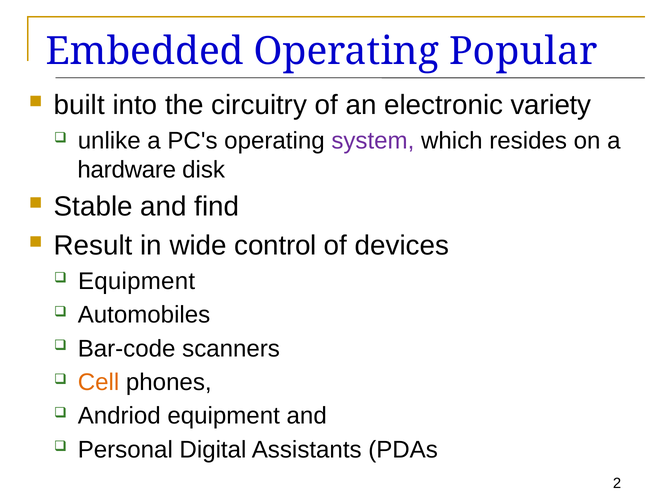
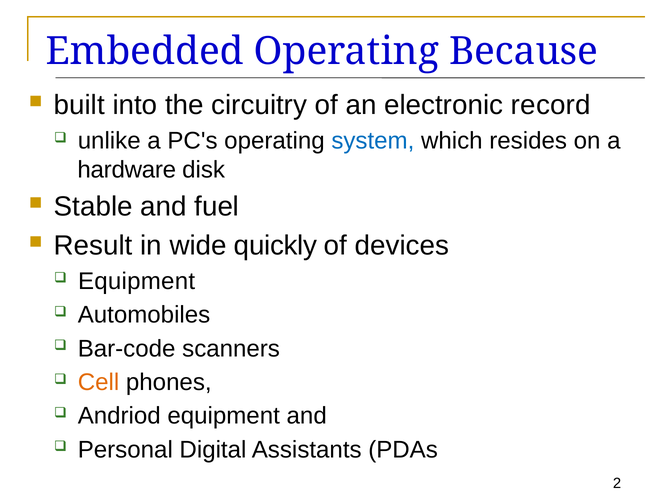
Popular: Popular -> Because
variety: variety -> record
system colour: purple -> blue
find: find -> fuel
control: control -> quickly
